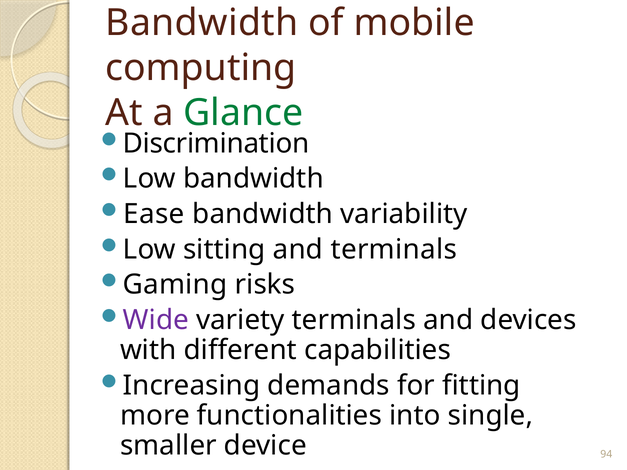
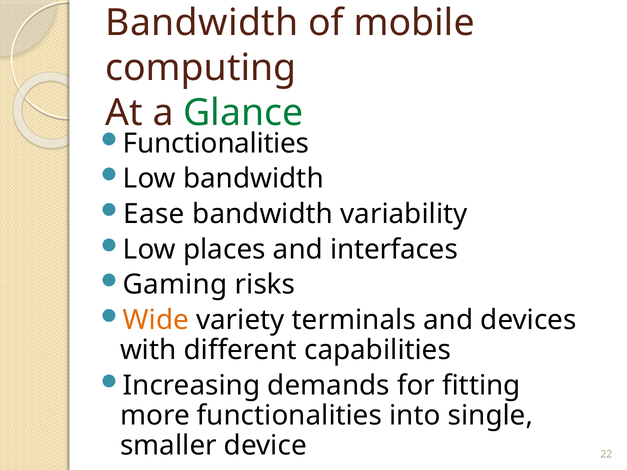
Discrimination at (216, 143): Discrimination -> Functionalities
sitting: sitting -> places
and terminals: terminals -> interfaces
Wide colour: purple -> orange
94: 94 -> 22
